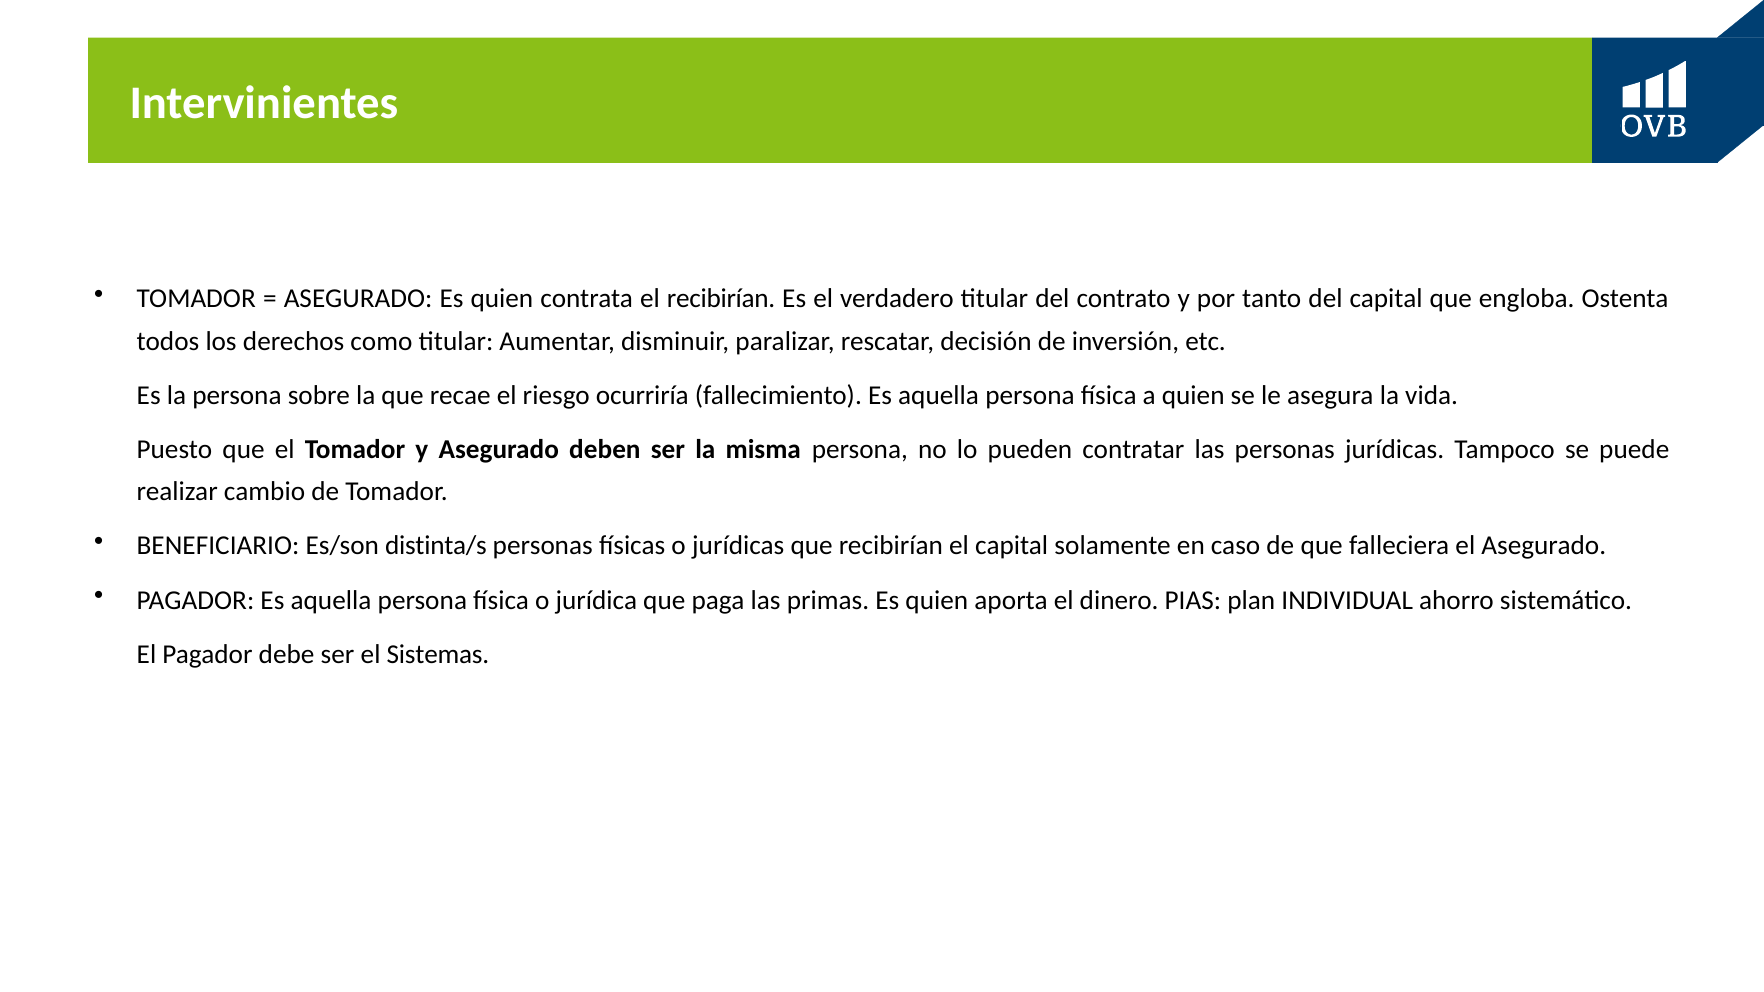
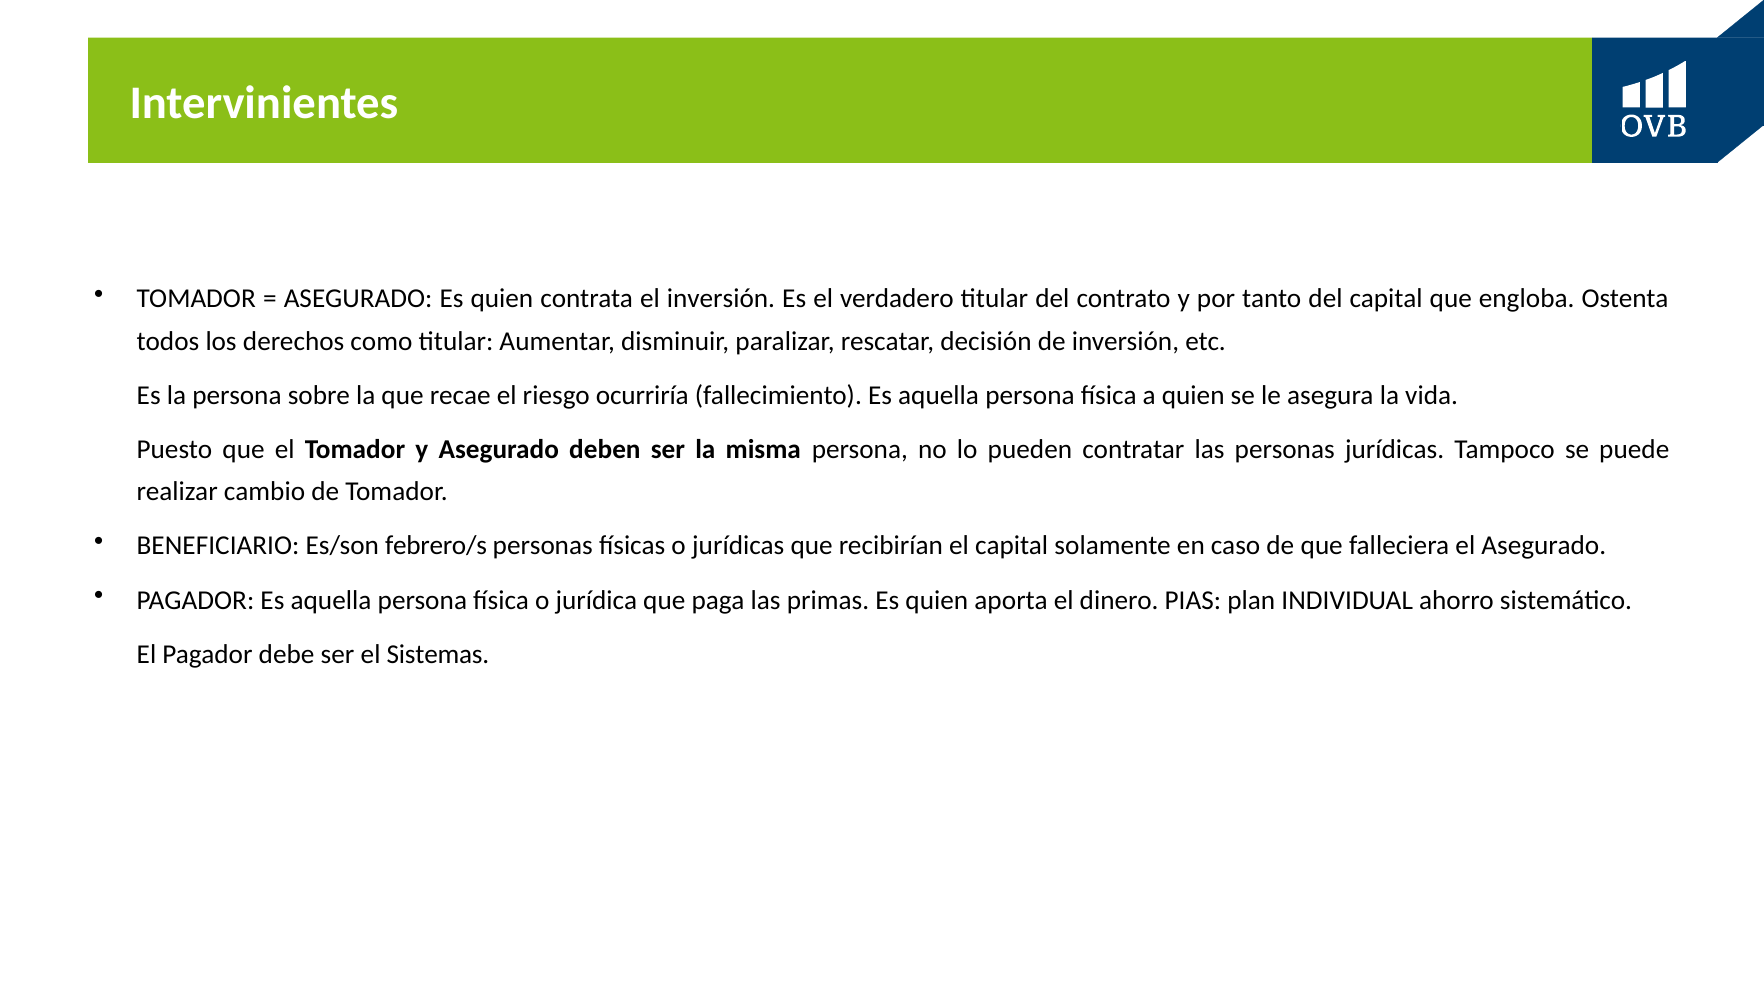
el recibirían: recibirían -> inversión
distinta/s: distinta/s -> febrero/s
